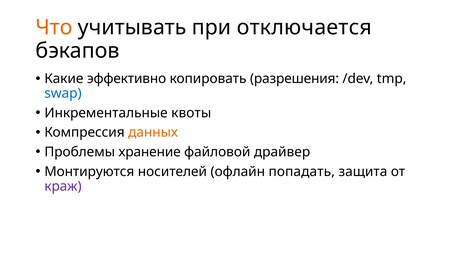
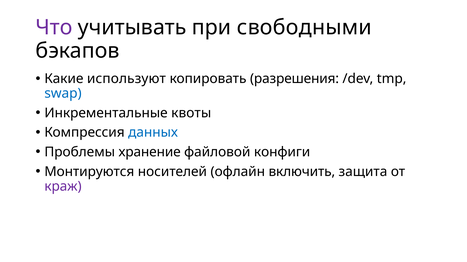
Что colour: orange -> purple
отключается: отключается -> свободными
эффективно: эффективно -> используют
данных colour: orange -> blue
драйвер: драйвер -> конфиги
попадать: попадать -> включить
